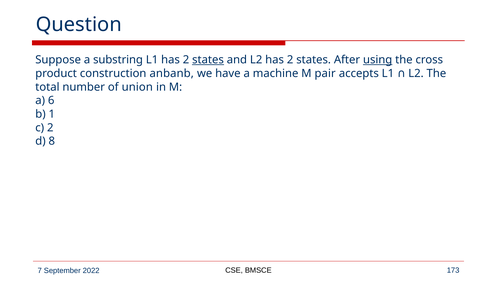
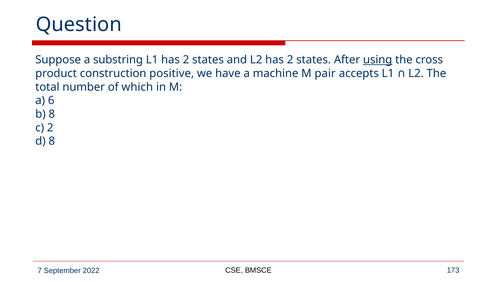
states at (208, 60) underline: present -> none
anbanb: anbanb -> positive
union: union -> which
b 1: 1 -> 8
